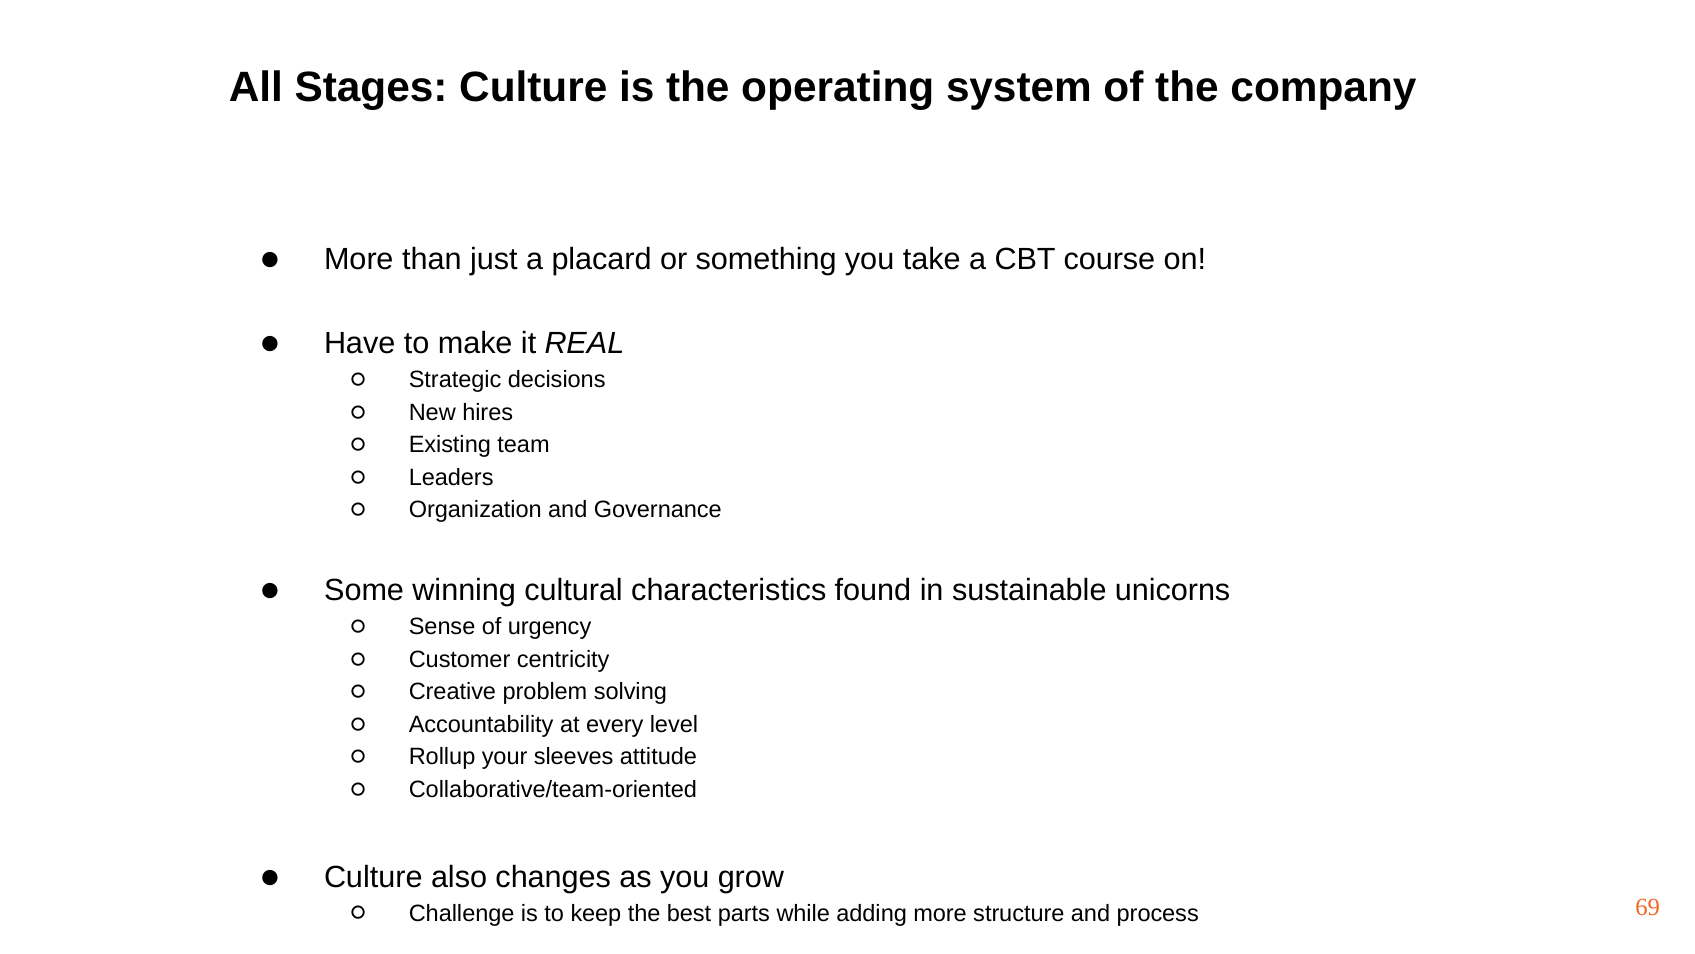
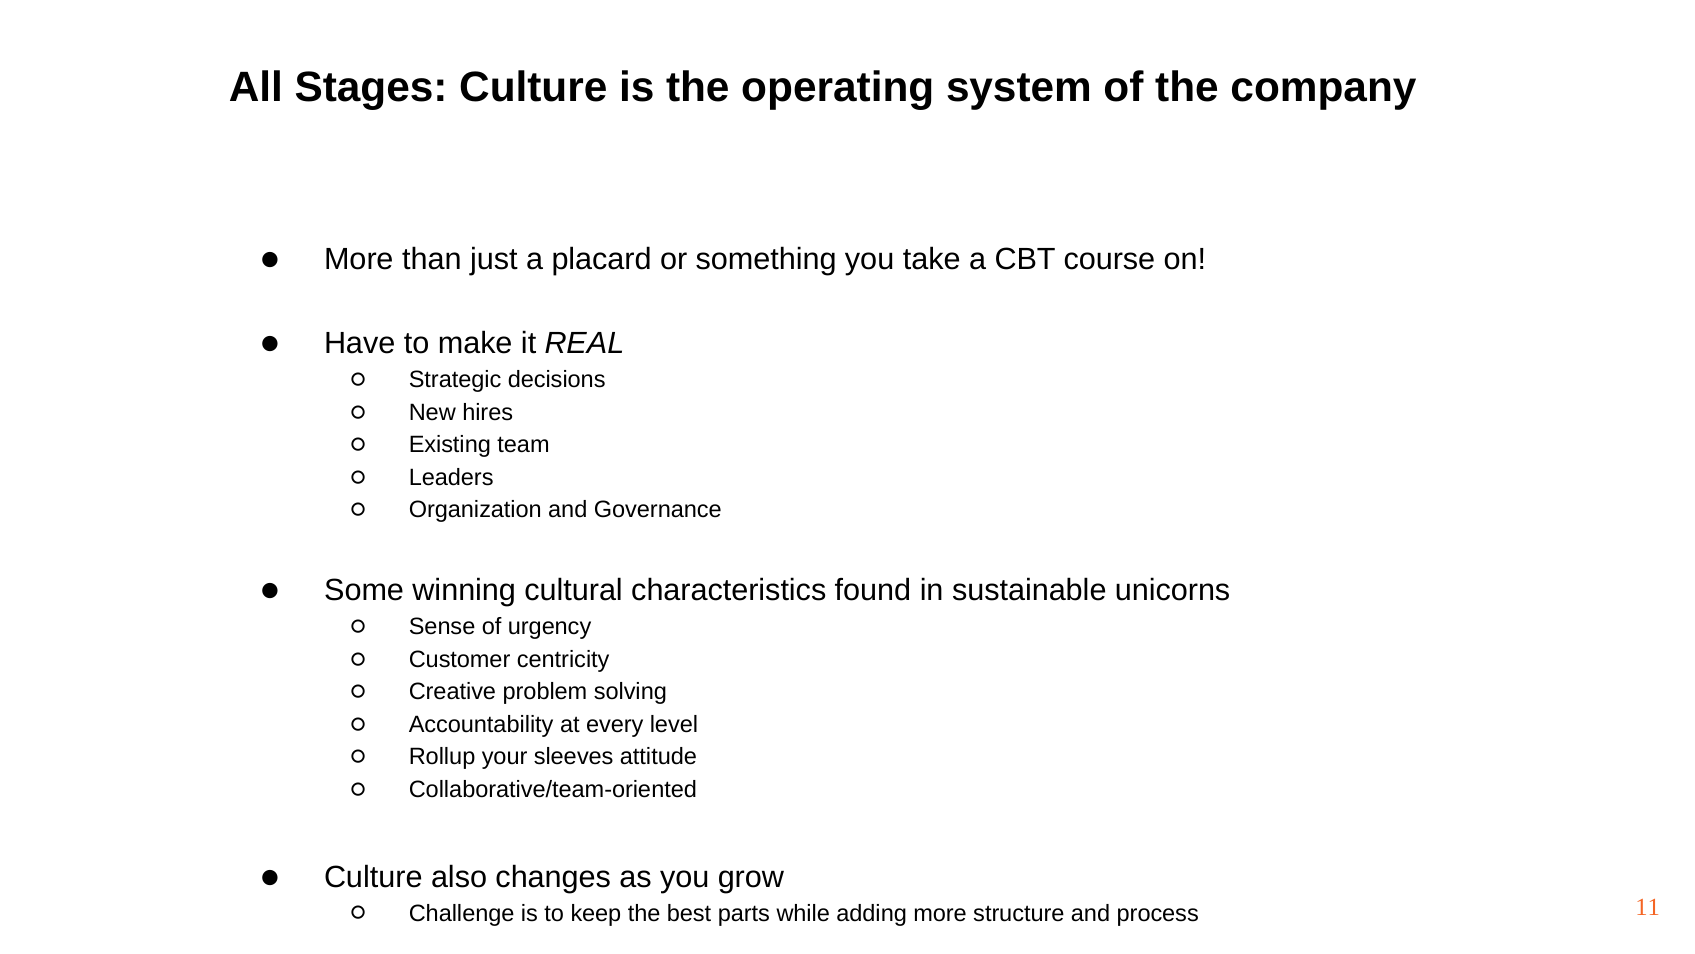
69: 69 -> 11
